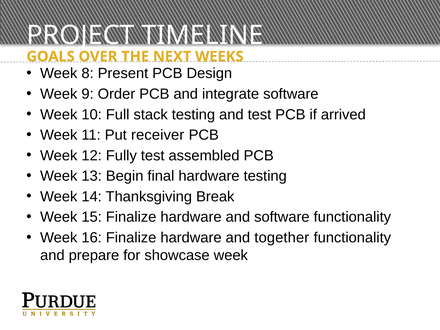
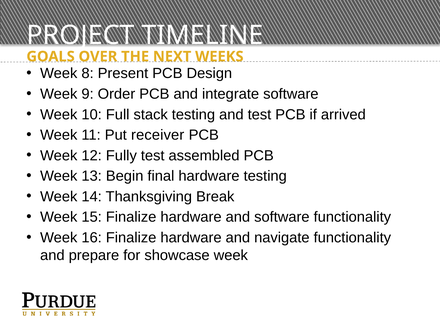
together: together -> navigate
